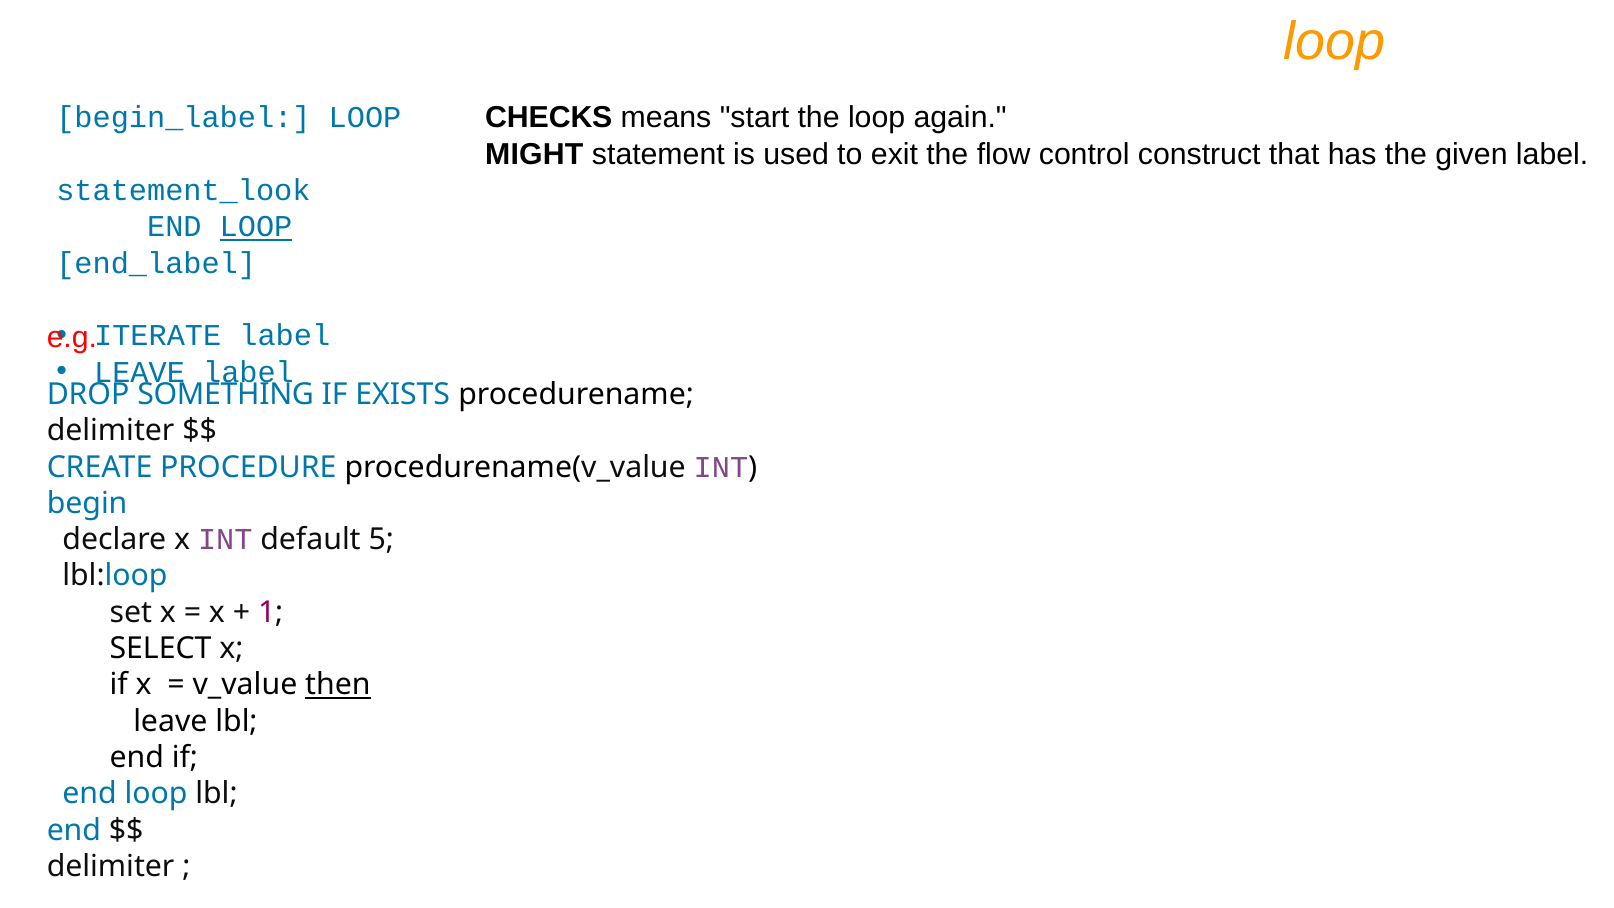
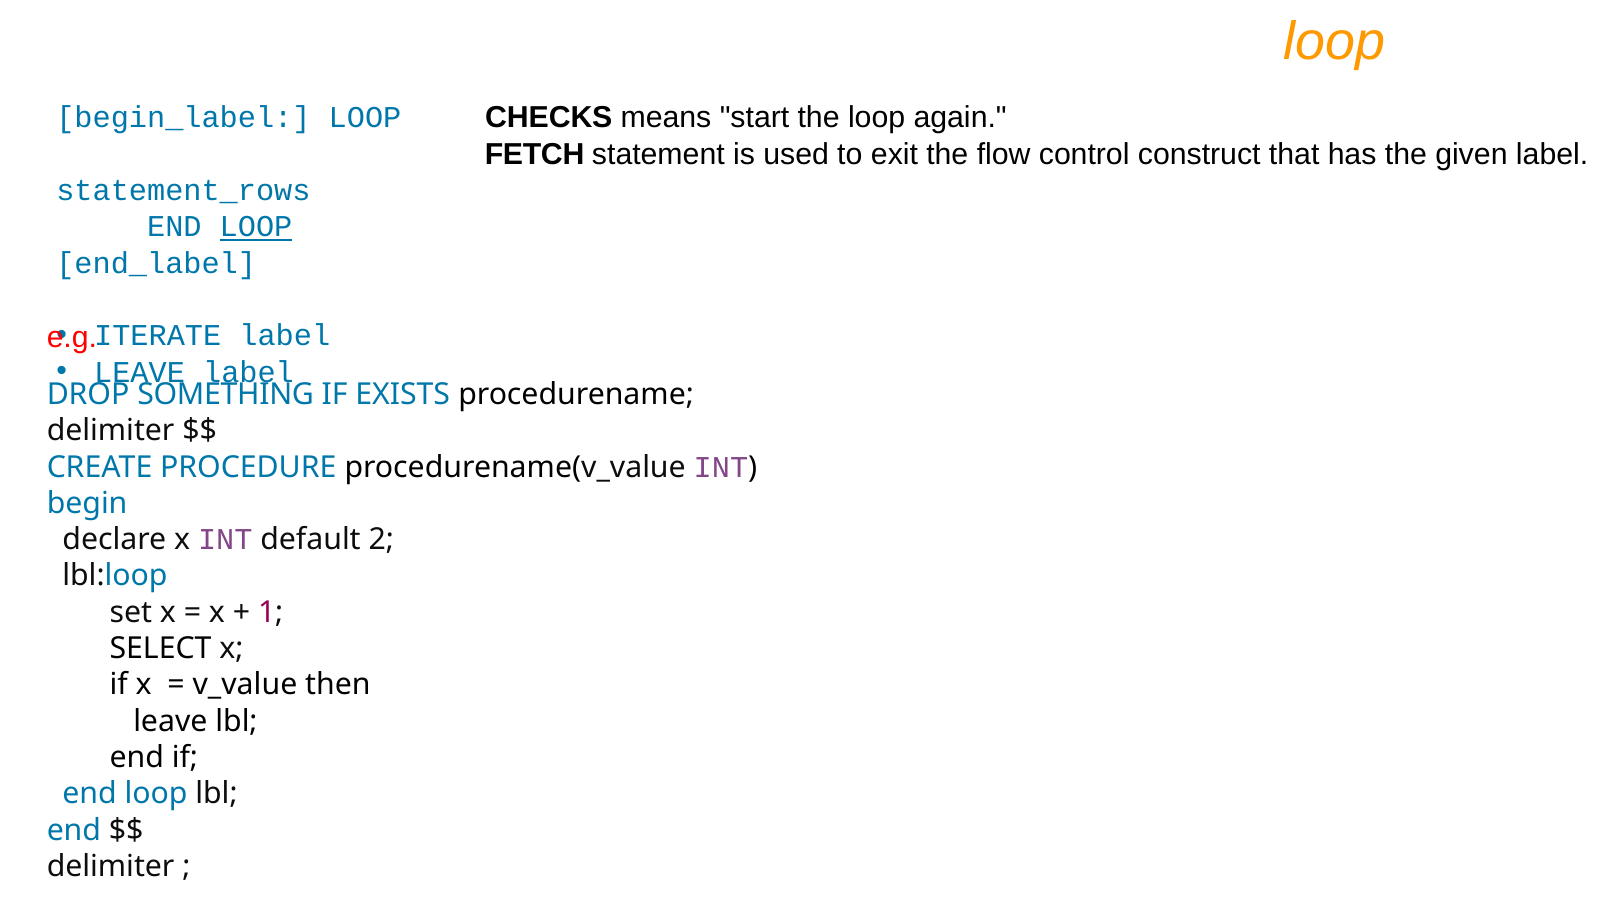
MIGHT: MIGHT -> FETCH
statement_look: statement_look -> statement_rows
5: 5 -> 2
then underline: present -> none
